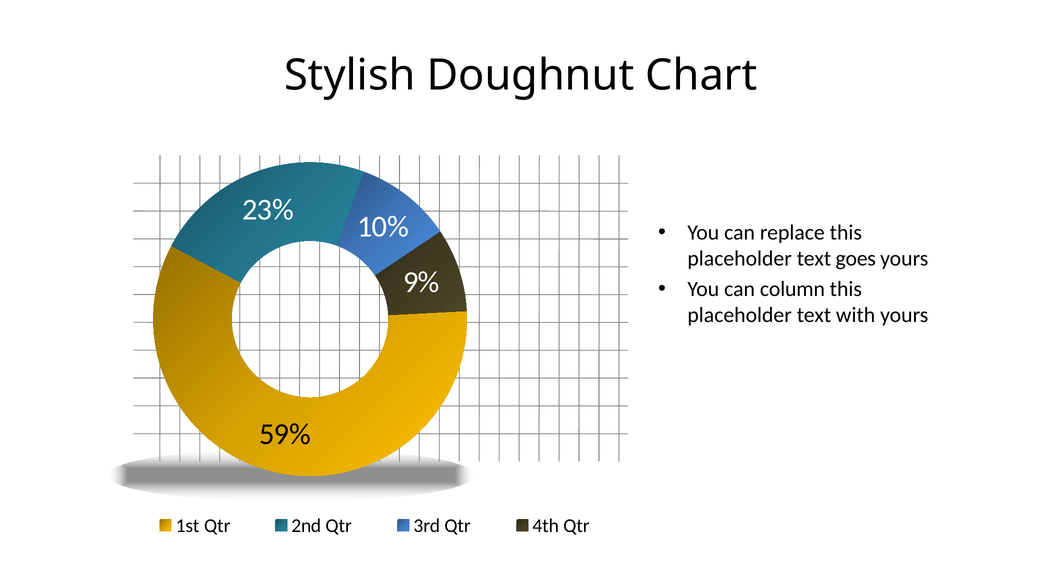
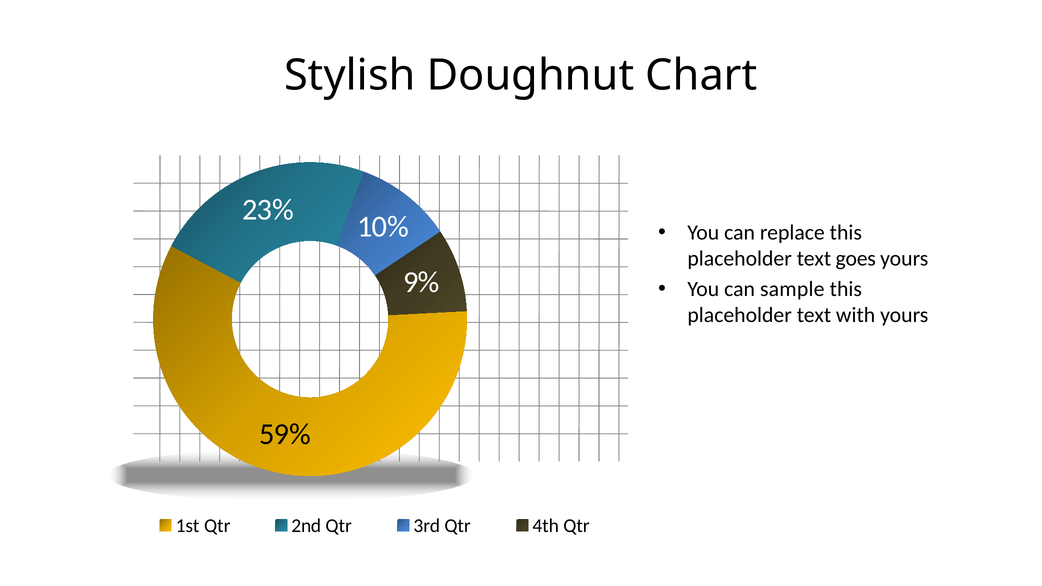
column: column -> sample
